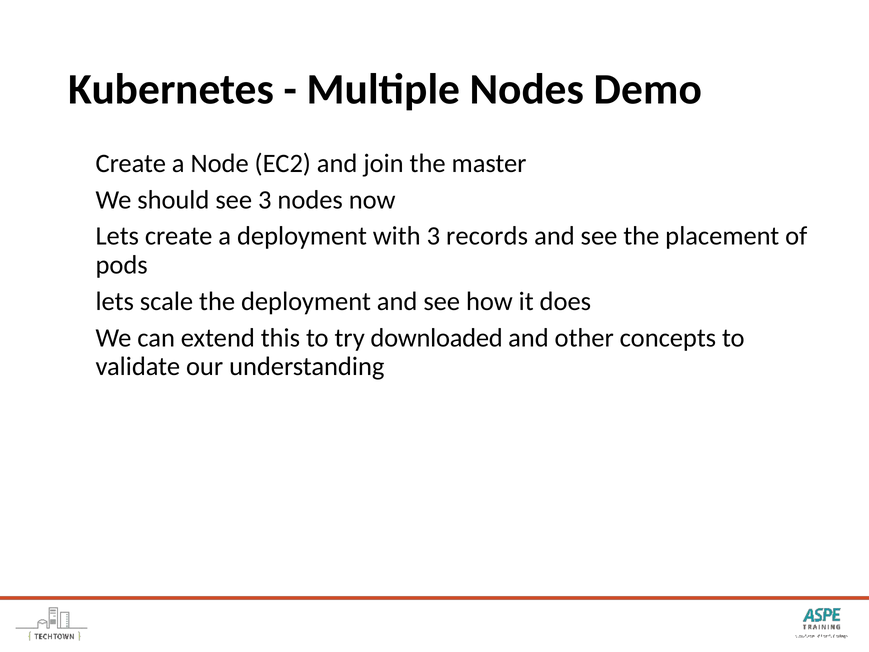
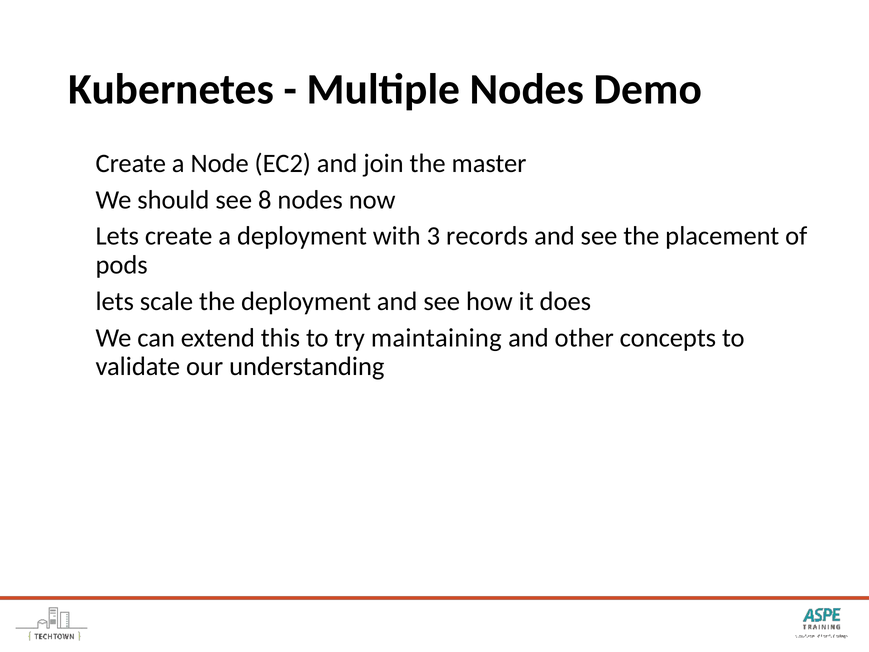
see 3: 3 -> 8
downloaded: downloaded -> maintaining
